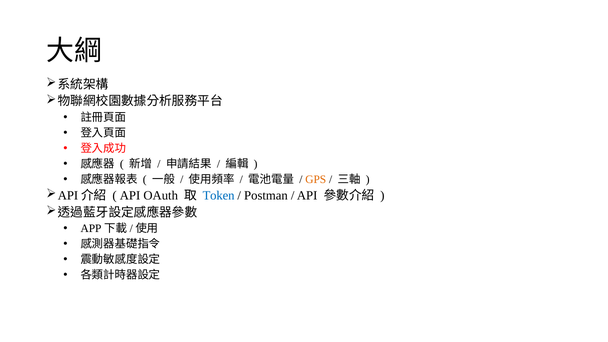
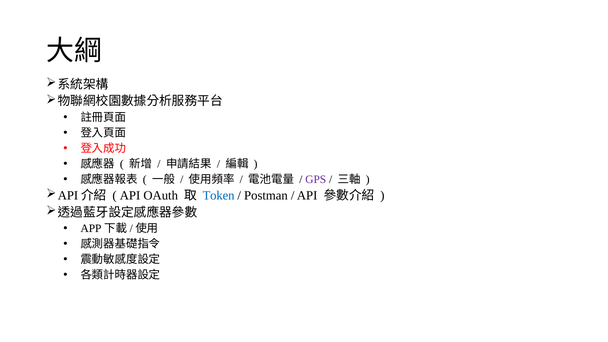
GPS colour: orange -> purple
